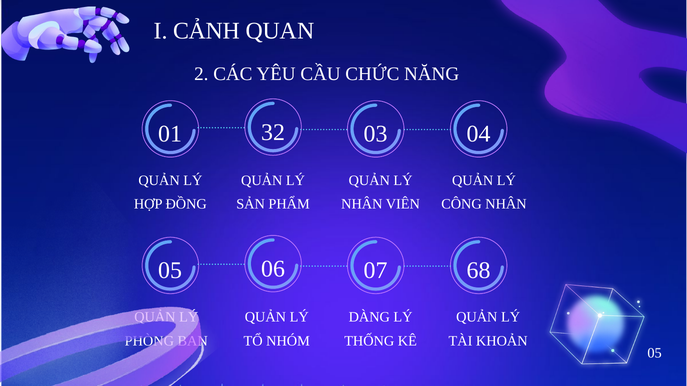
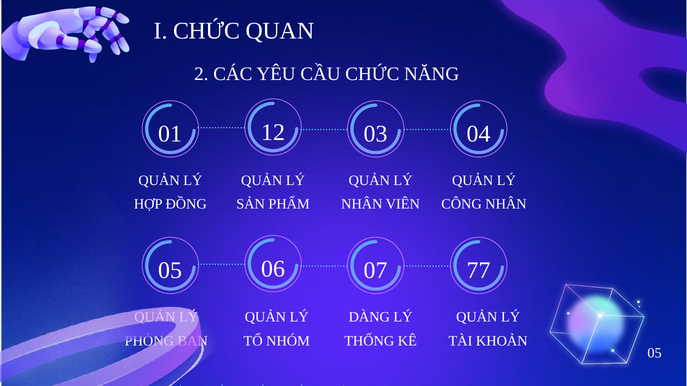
I CẢNH: CẢNH -> CHỨC
32: 32 -> 12
68: 68 -> 77
